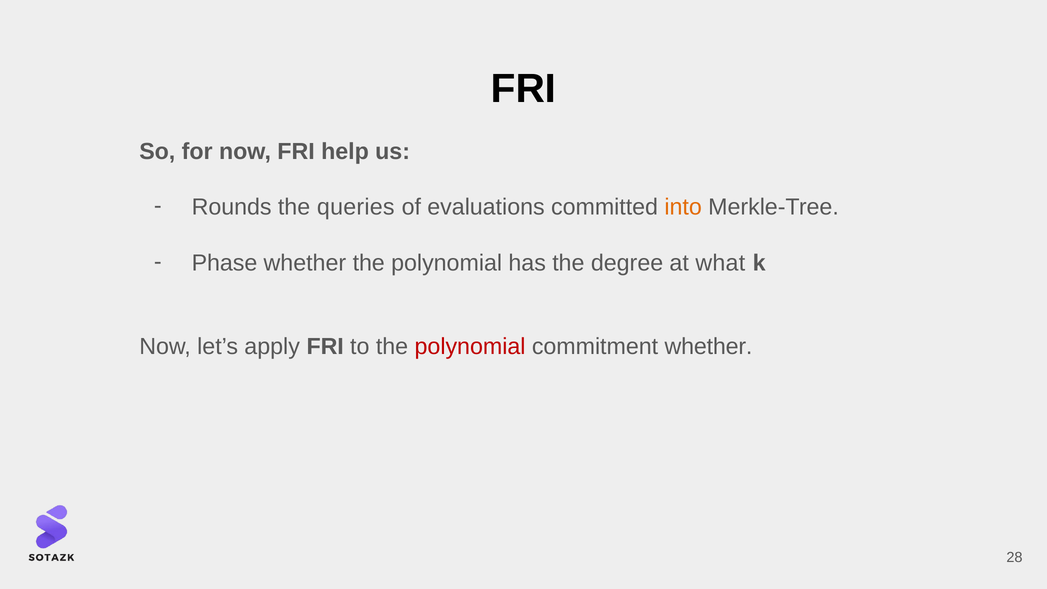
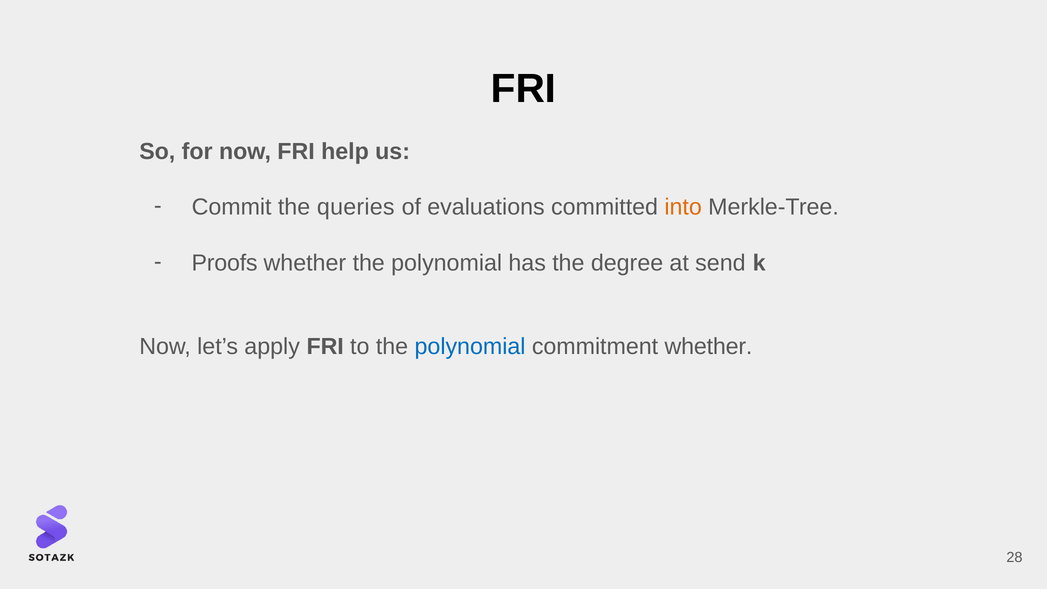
Rounds: Rounds -> Commit
Phase: Phase -> Proofs
what: what -> send
polynomial at (470, 347) colour: red -> blue
